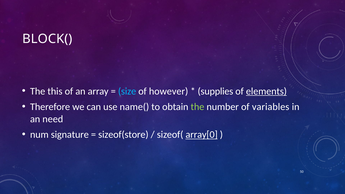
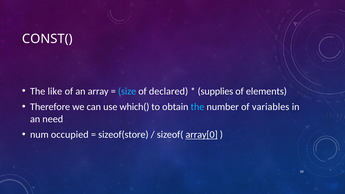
BLOCK(: BLOCK( -> CONST(
this: this -> like
however: however -> declared
elements underline: present -> none
name(: name( -> which(
the at (197, 107) colour: light green -> light blue
signature: signature -> occupied
